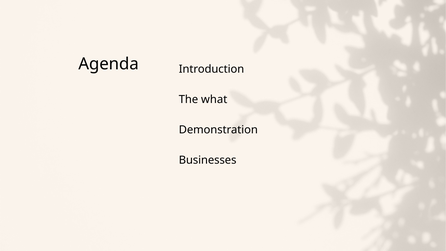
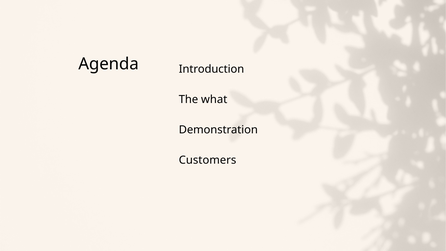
Businesses: Businesses -> Customers
